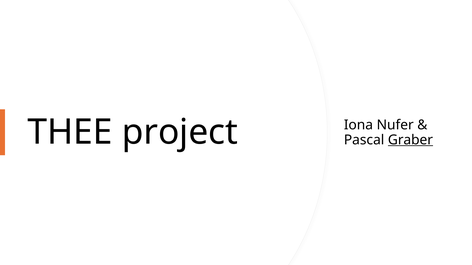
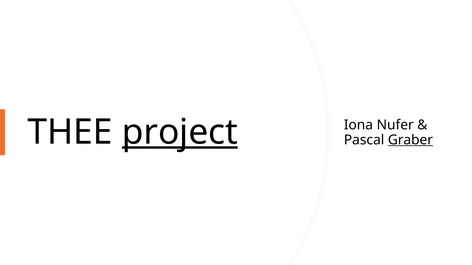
project underline: none -> present
